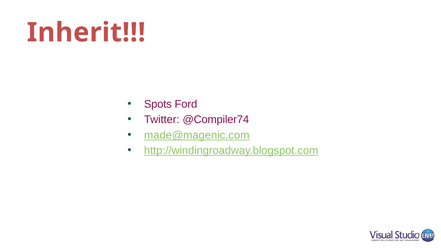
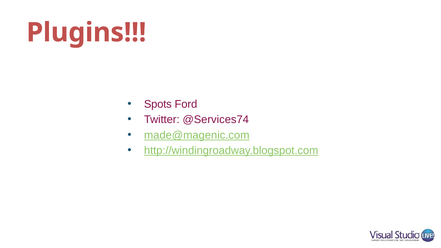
Inherit: Inherit -> Plugins
@Compiler74: @Compiler74 -> @Services74
